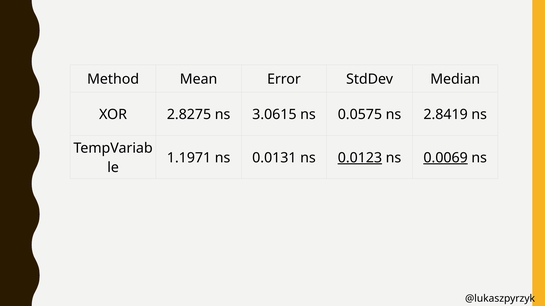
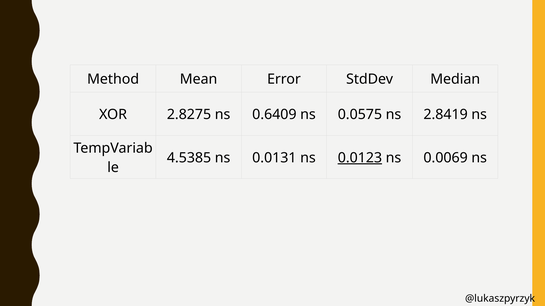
3.0615: 3.0615 -> 0.6409
1.1971: 1.1971 -> 4.5385
0.0069 underline: present -> none
